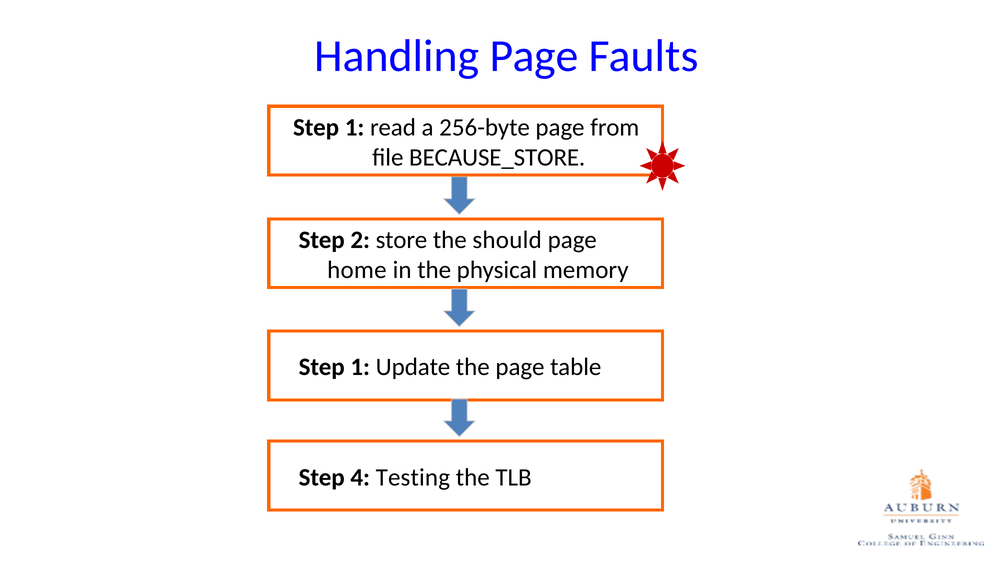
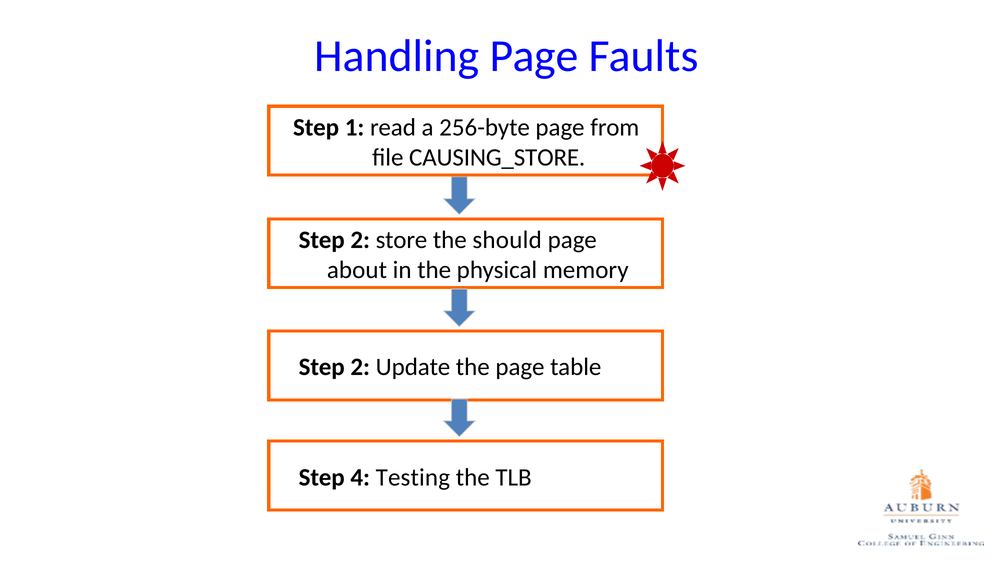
BECAUSE_STORE: BECAUSE_STORE -> CAUSING_STORE
home: home -> about
1 at (360, 367): 1 -> 2
